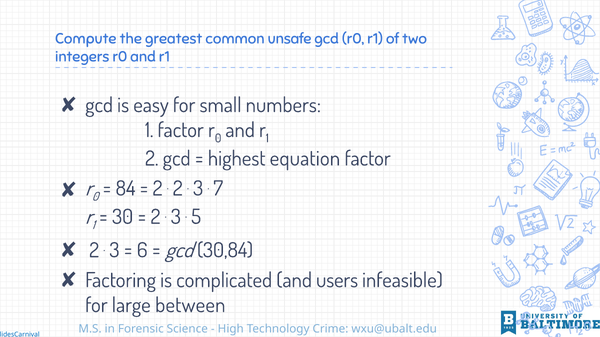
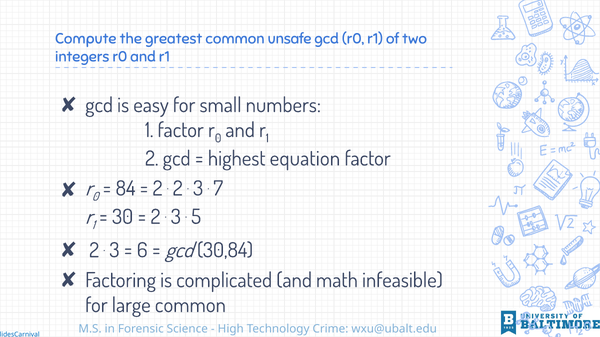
users: users -> math
large between: between -> common
